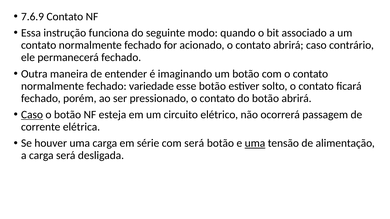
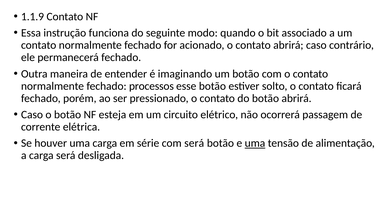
7.6.9: 7.6.9 -> 1.1.9
variedade: variedade -> processos
Caso at (32, 115) underline: present -> none
